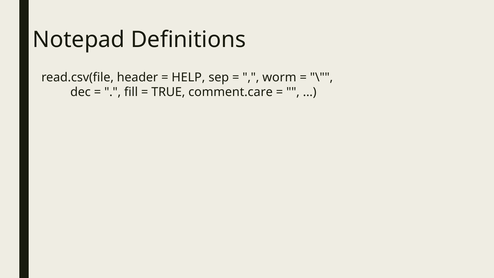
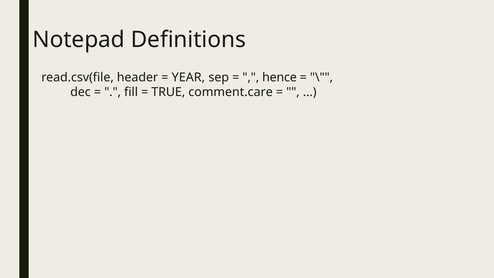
HELP: HELP -> YEAR
worm: worm -> hence
